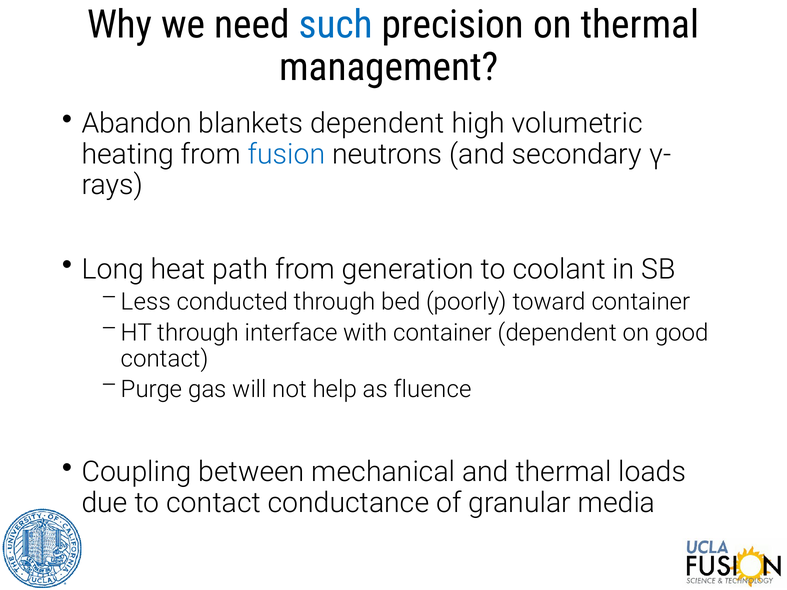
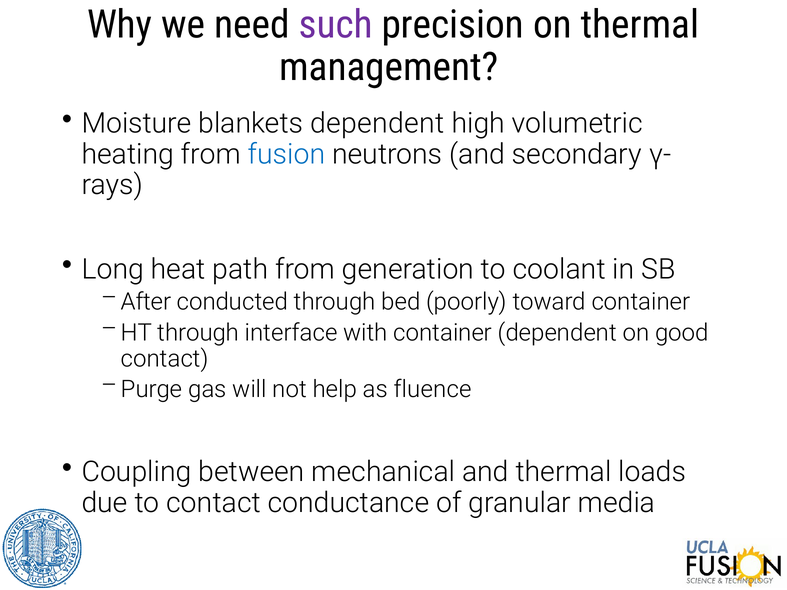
such colour: blue -> purple
Abandon: Abandon -> Moisture
Less: Less -> After
